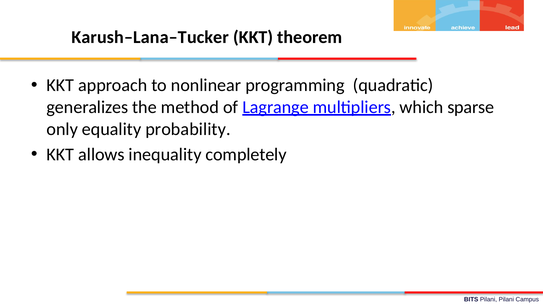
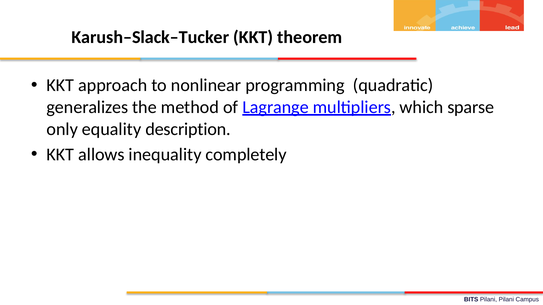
Karush–Lana–Tucker: Karush–Lana–Tucker -> Karush–Slack–Tucker
probability: probability -> description
